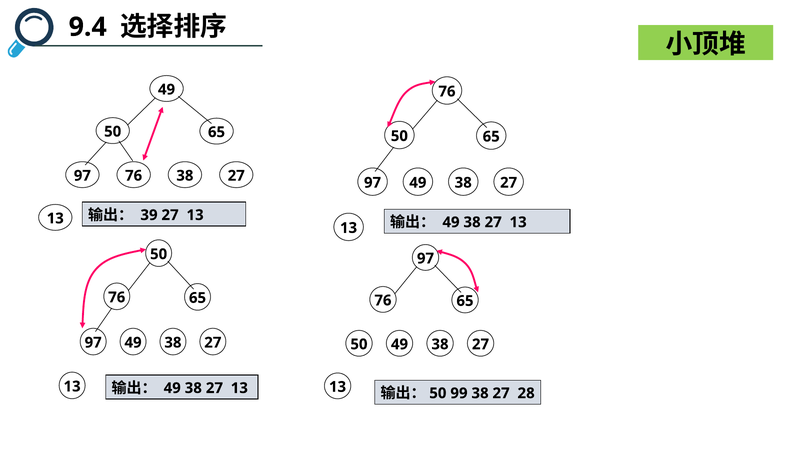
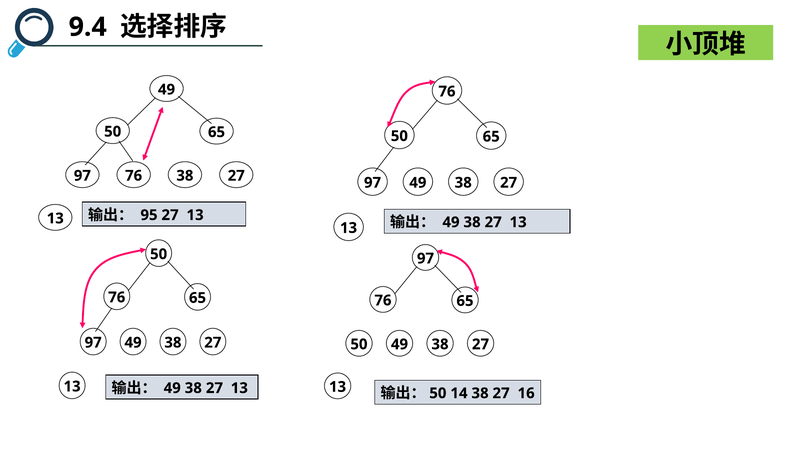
39: 39 -> 95
99: 99 -> 14
28: 28 -> 16
